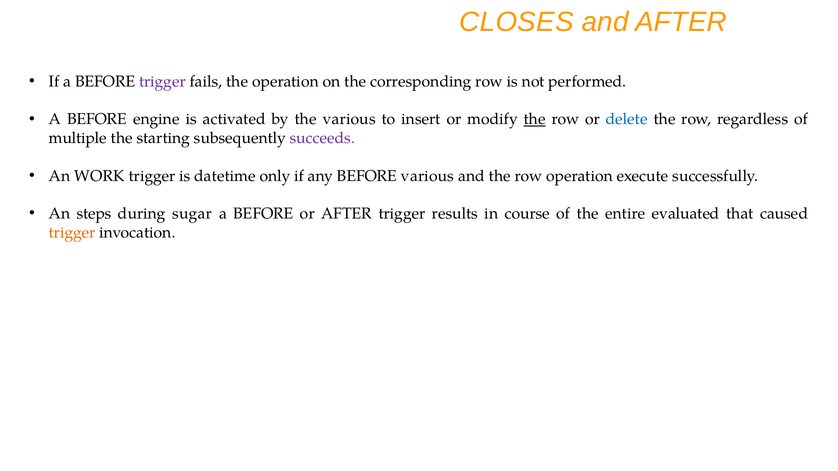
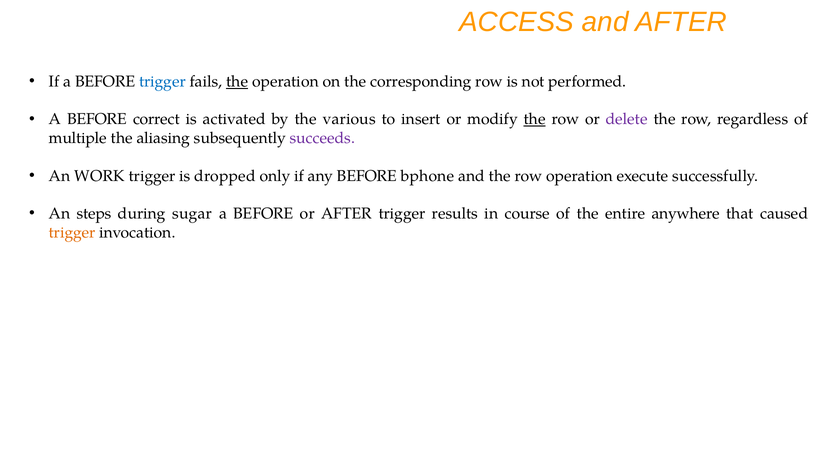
CLOSES: CLOSES -> ACCESS
trigger at (162, 82) colour: purple -> blue
the at (237, 82) underline: none -> present
engine: engine -> correct
delete colour: blue -> purple
starting: starting -> aliasing
datetime: datetime -> dropped
BEFORE various: various -> bphone
evaluated: evaluated -> anywhere
